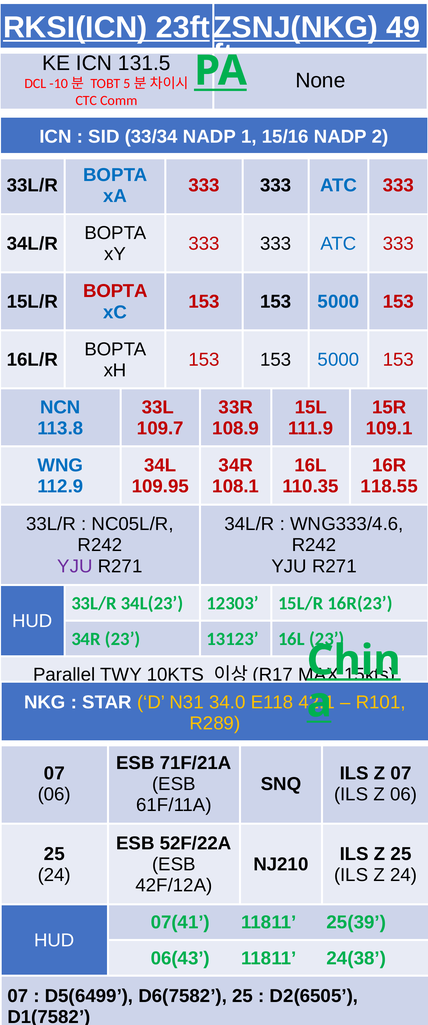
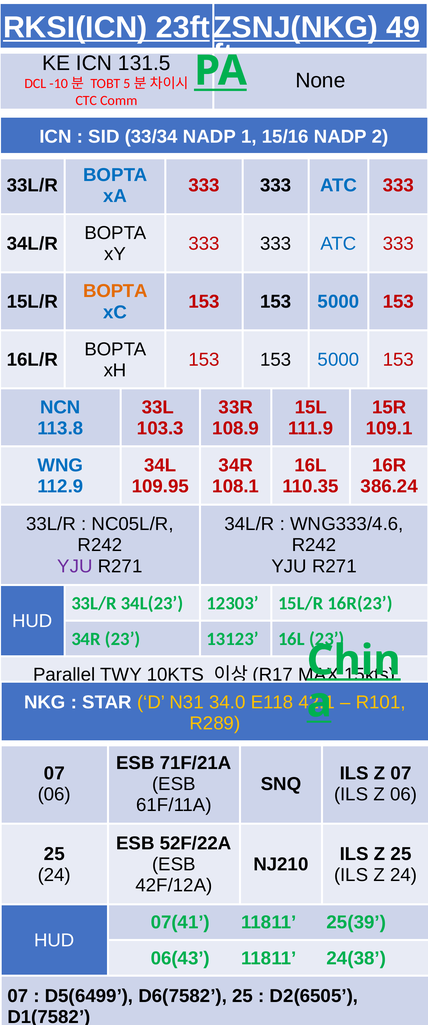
BOPTA at (115, 291) colour: red -> orange
109.7: 109.7 -> 103.3
118.55: 118.55 -> 386.24
